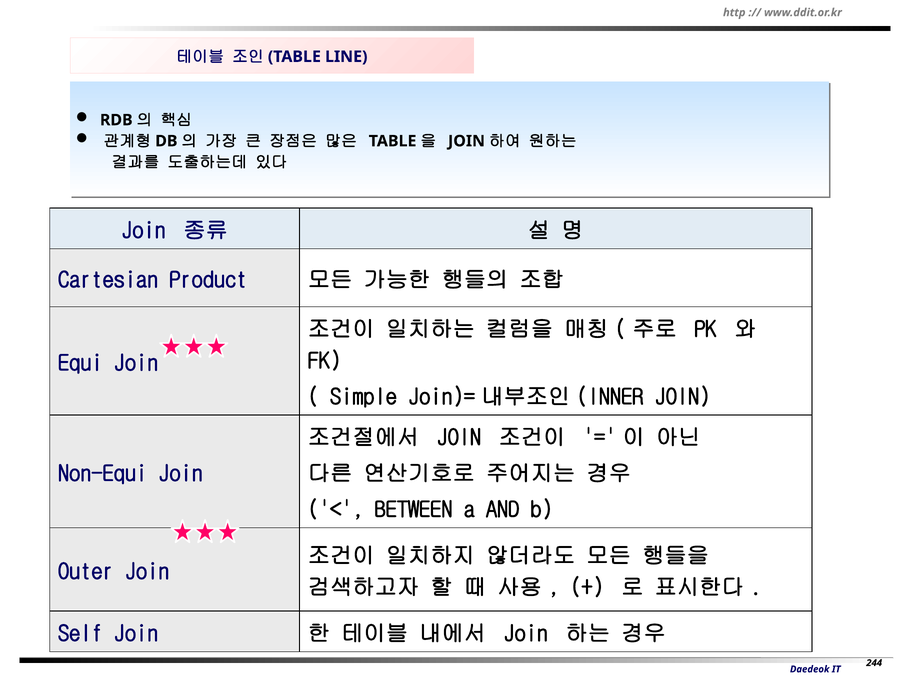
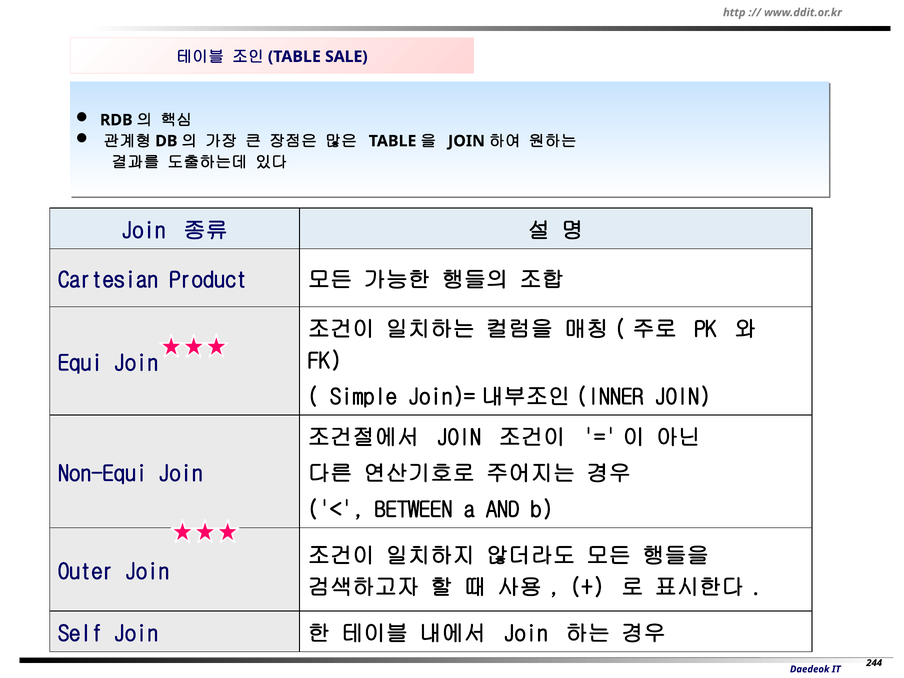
LINE: LINE -> SALE
